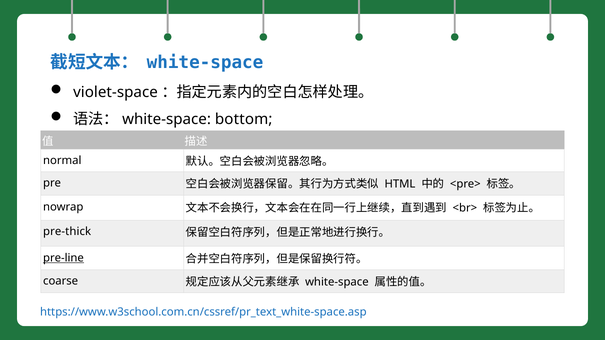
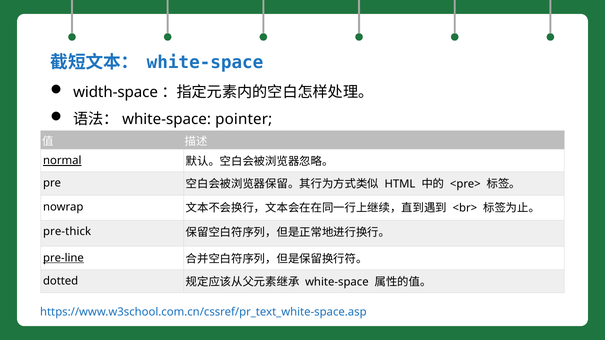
violet-space: violet-space -> width-space
bottom: bottom -> pointer
normal underline: none -> present
coarse: coarse -> dotted
